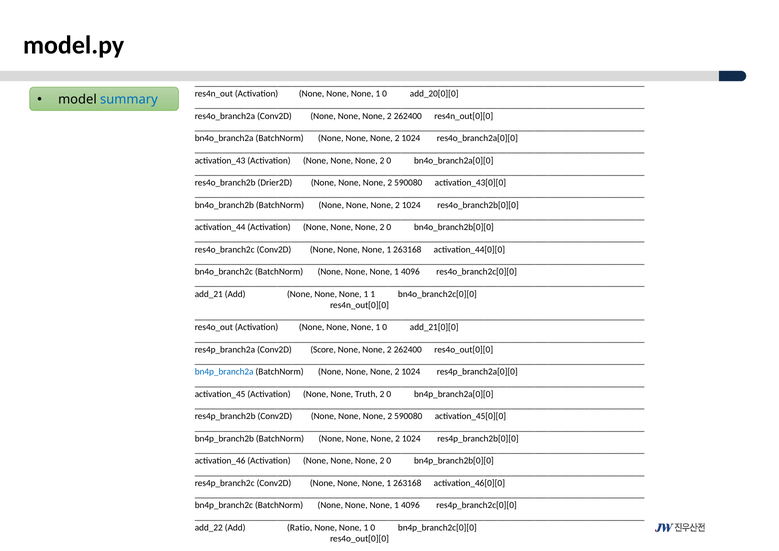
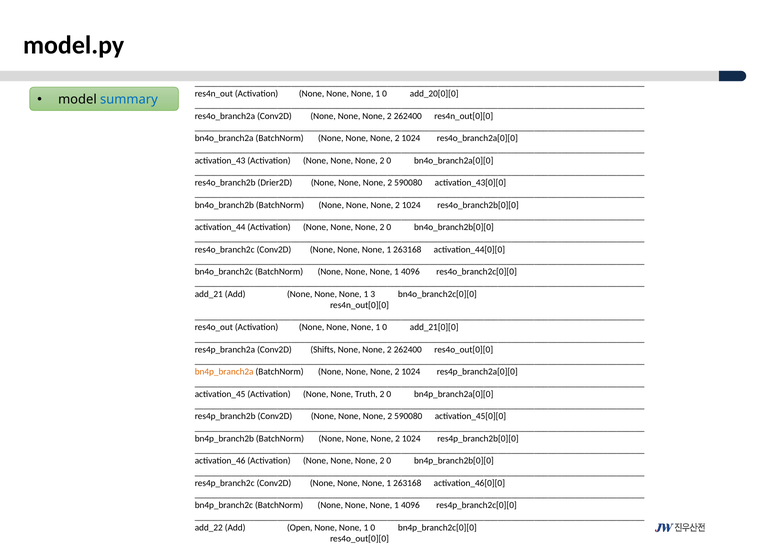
1 1: 1 -> 3
Score: Score -> Shifts
bn4p_branch2a colour: blue -> orange
Ratio: Ratio -> Open
